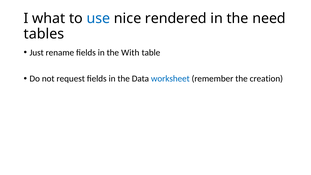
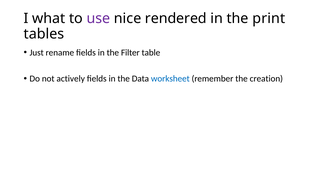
use colour: blue -> purple
need: need -> print
With: With -> Filter
request: request -> actively
